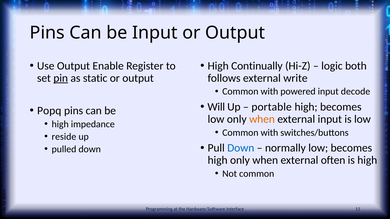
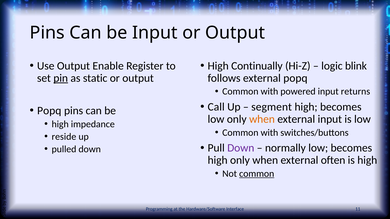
both: both -> blink
external write: write -> popq
decode: decode -> returns
Will: Will -> Call
portable: portable -> segment
Down at (241, 148) colour: blue -> purple
common at (257, 174) underline: none -> present
